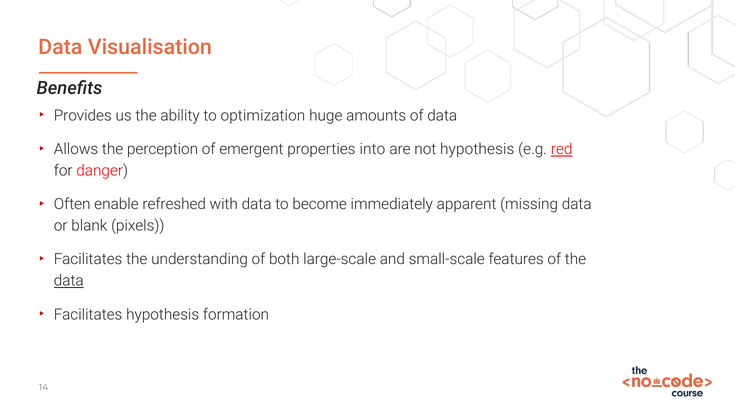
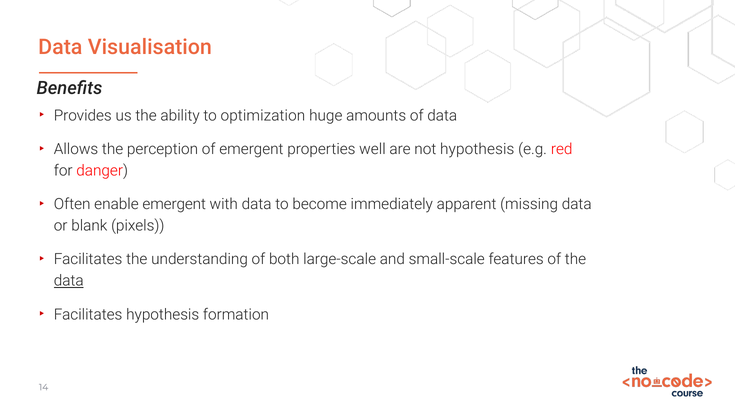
into: into -> well
red underline: present -> none
enable refreshed: refreshed -> emergent
